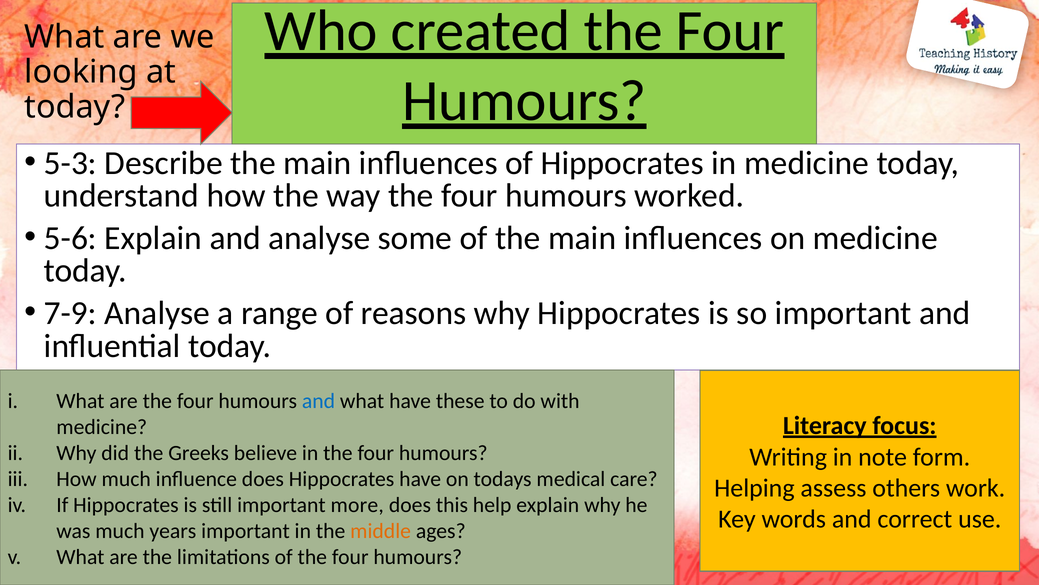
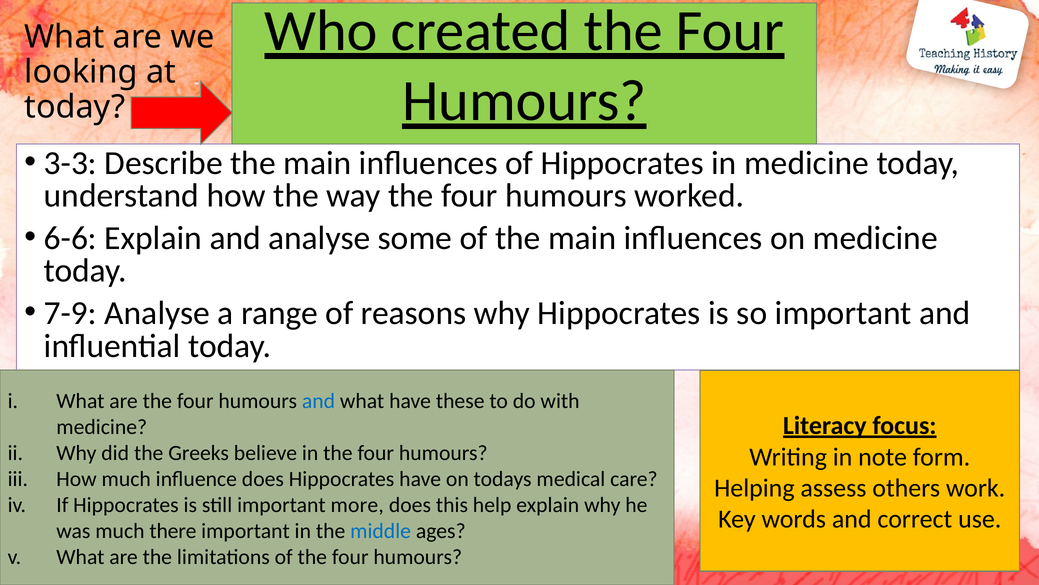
5-3: 5-3 -> 3-3
5-6: 5-6 -> 6-6
years: years -> there
middle colour: orange -> blue
